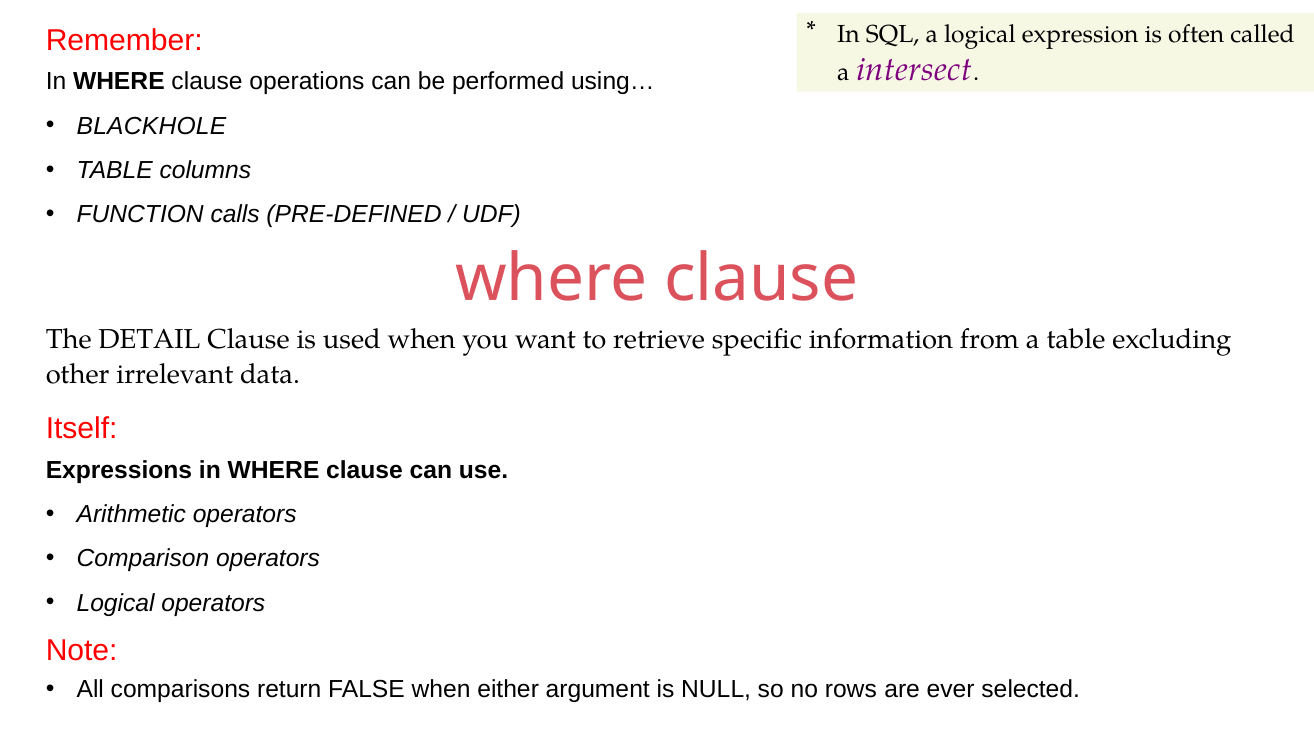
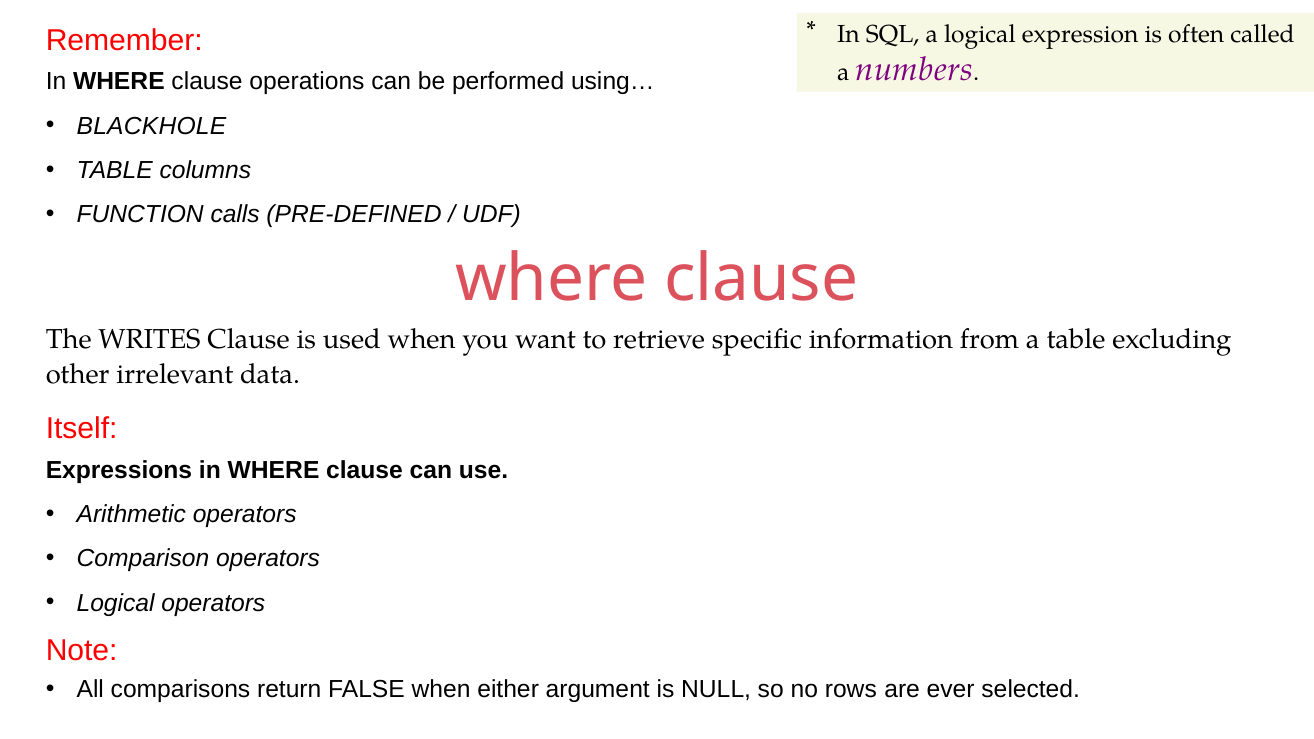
intersect: intersect -> numbers
DETAIL: DETAIL -> WRITES
